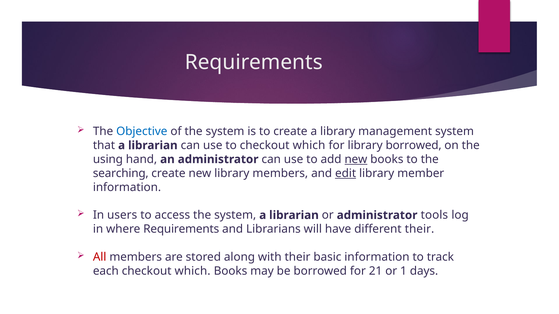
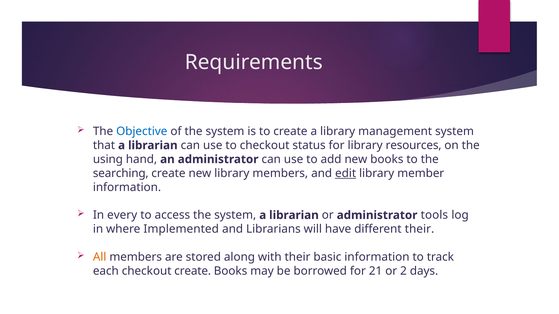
to checkout which: which -> status
library borrowed: borrowed -> resources
new at (356, 160) underline: present -> none
users: users -> every
where Requirements: Requirements -> Implemented
All colour: red -> orange
which at (193, 271): which -> create
1: 1 -> 2
